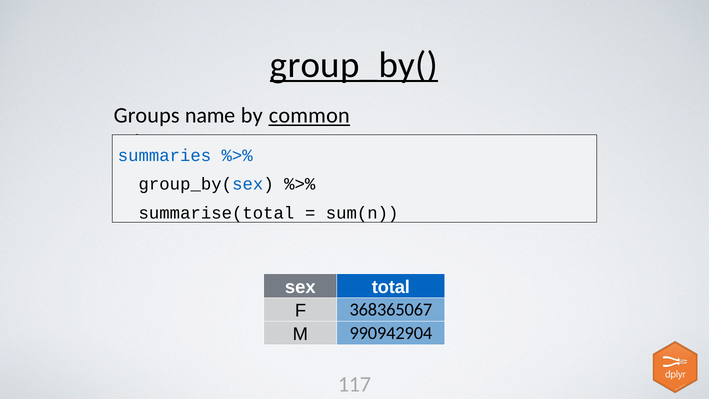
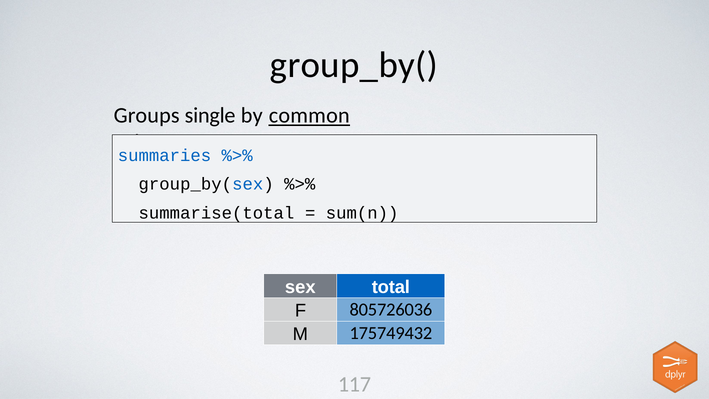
group_by( underline: present -> none
name: name -> single
368365067: 368365067 -> 805726036
990942904: 990942904 -> 175749432
